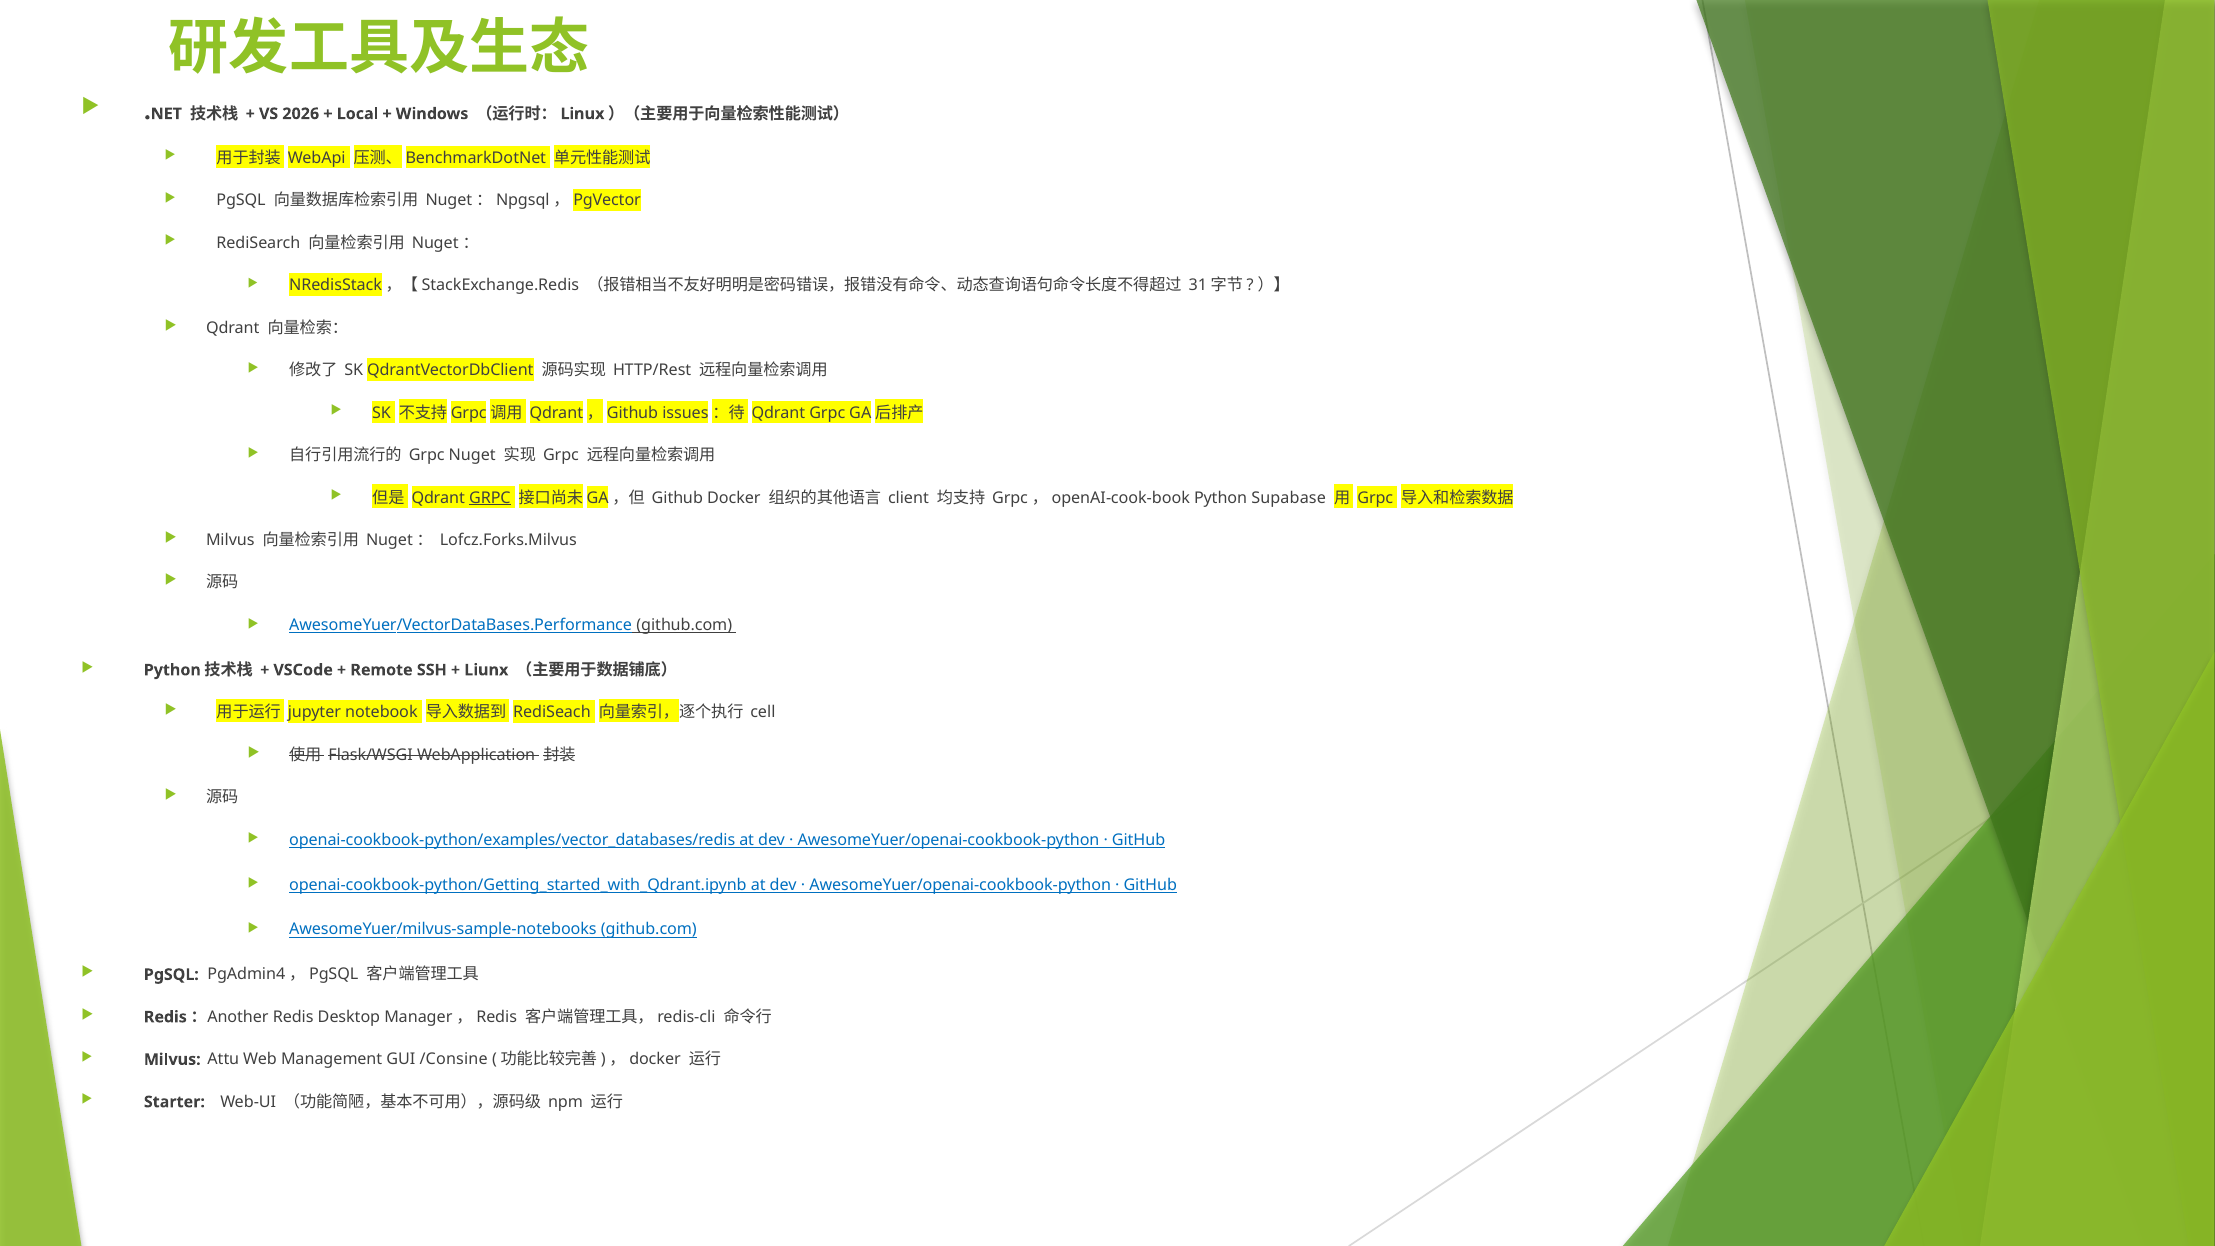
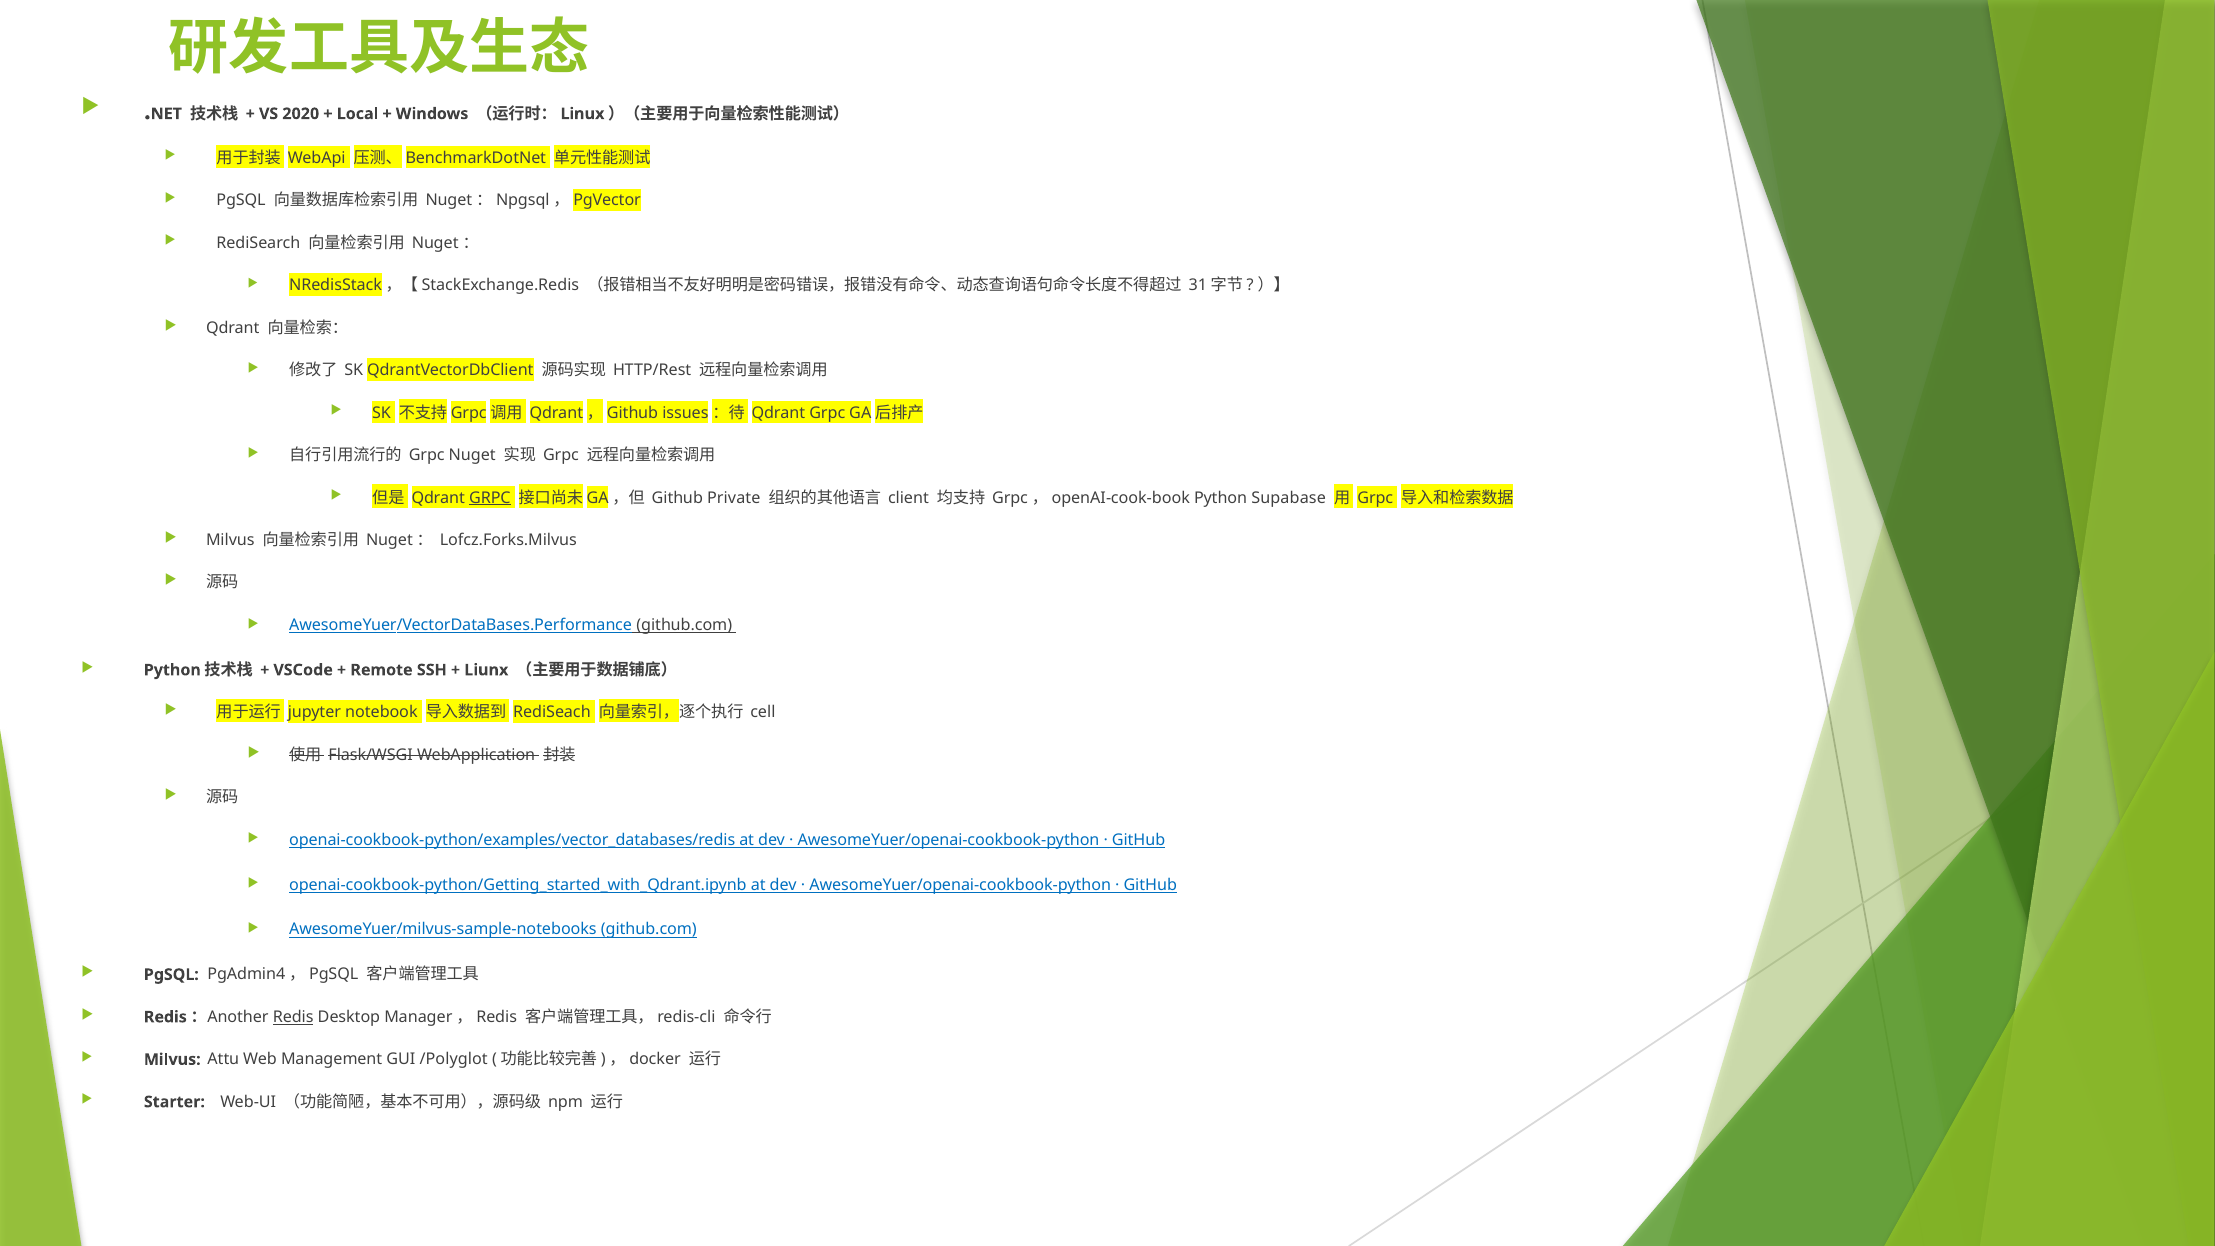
2026: 2026 -> 2020
Docker: Docker -> Private
Redis underline: none -> present
/Consine: /Consine -> /Polyglot
